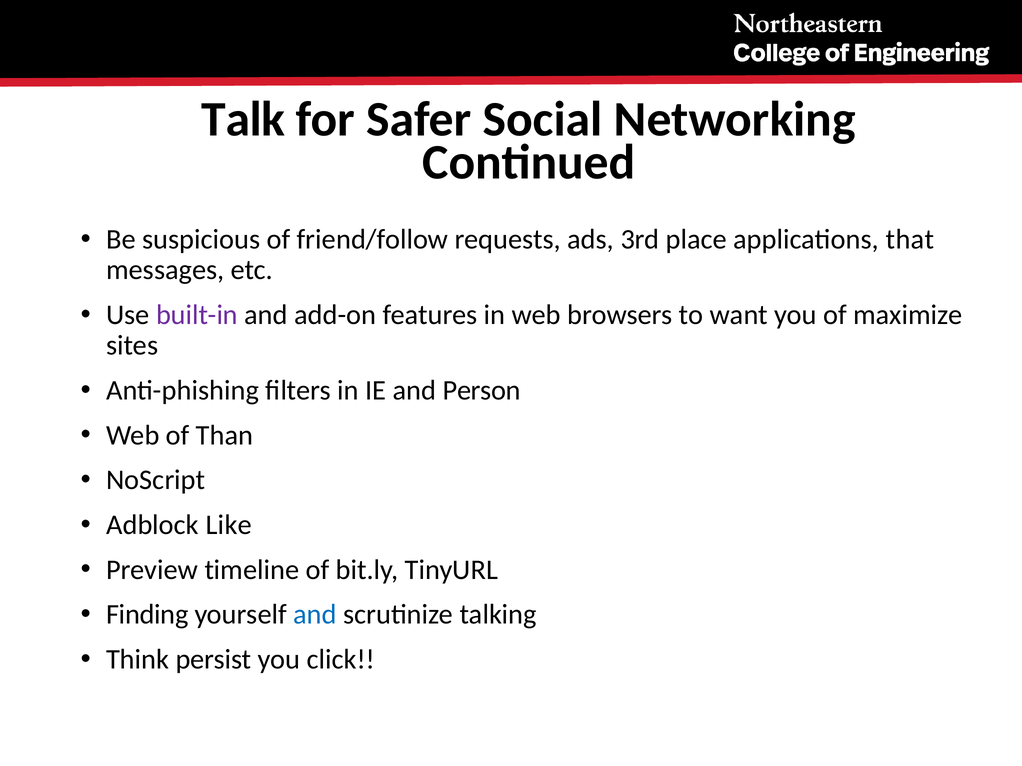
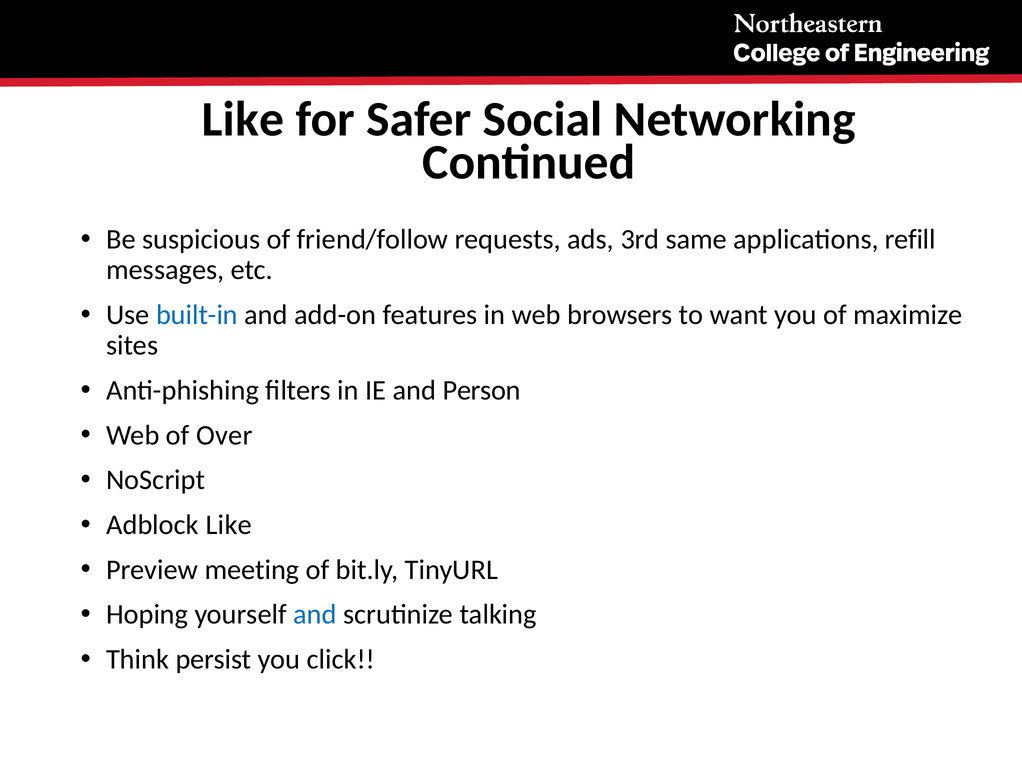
Talk at (243, 120): Talk -> Like
place: place -> same
that: that -> refill
built-in colour: purple -> blue
Than: Than -> Over
timeline: timeline -> meeting
Finding: Finding -> Hoping
